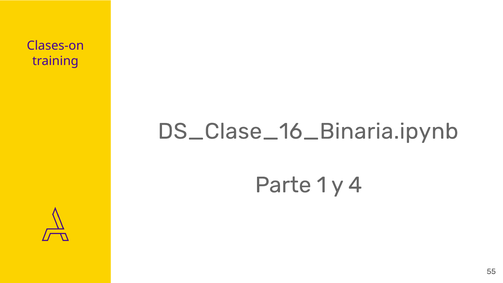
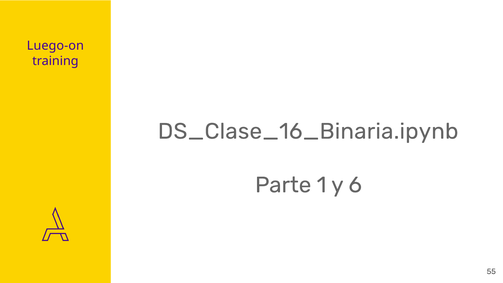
Clases-on: Clases-on -> Luego-on
4: 4 -> 6
